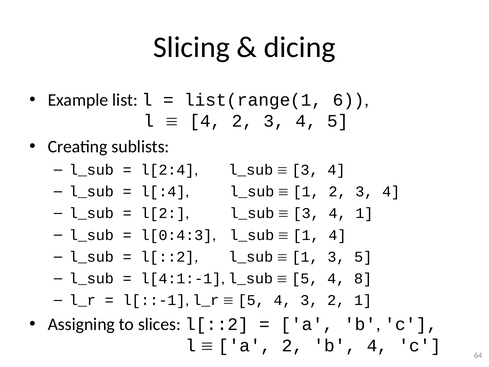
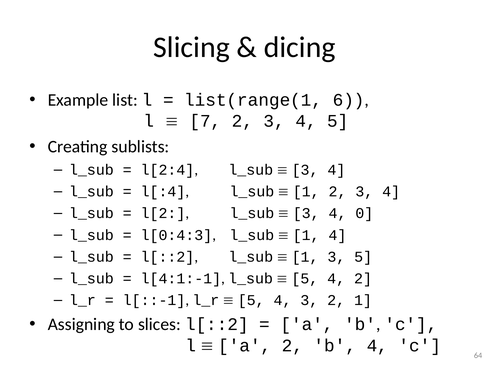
4 at (205, 121): 4 -> 7
4 1: 1 -> 0
4 8: 8 -> 2
